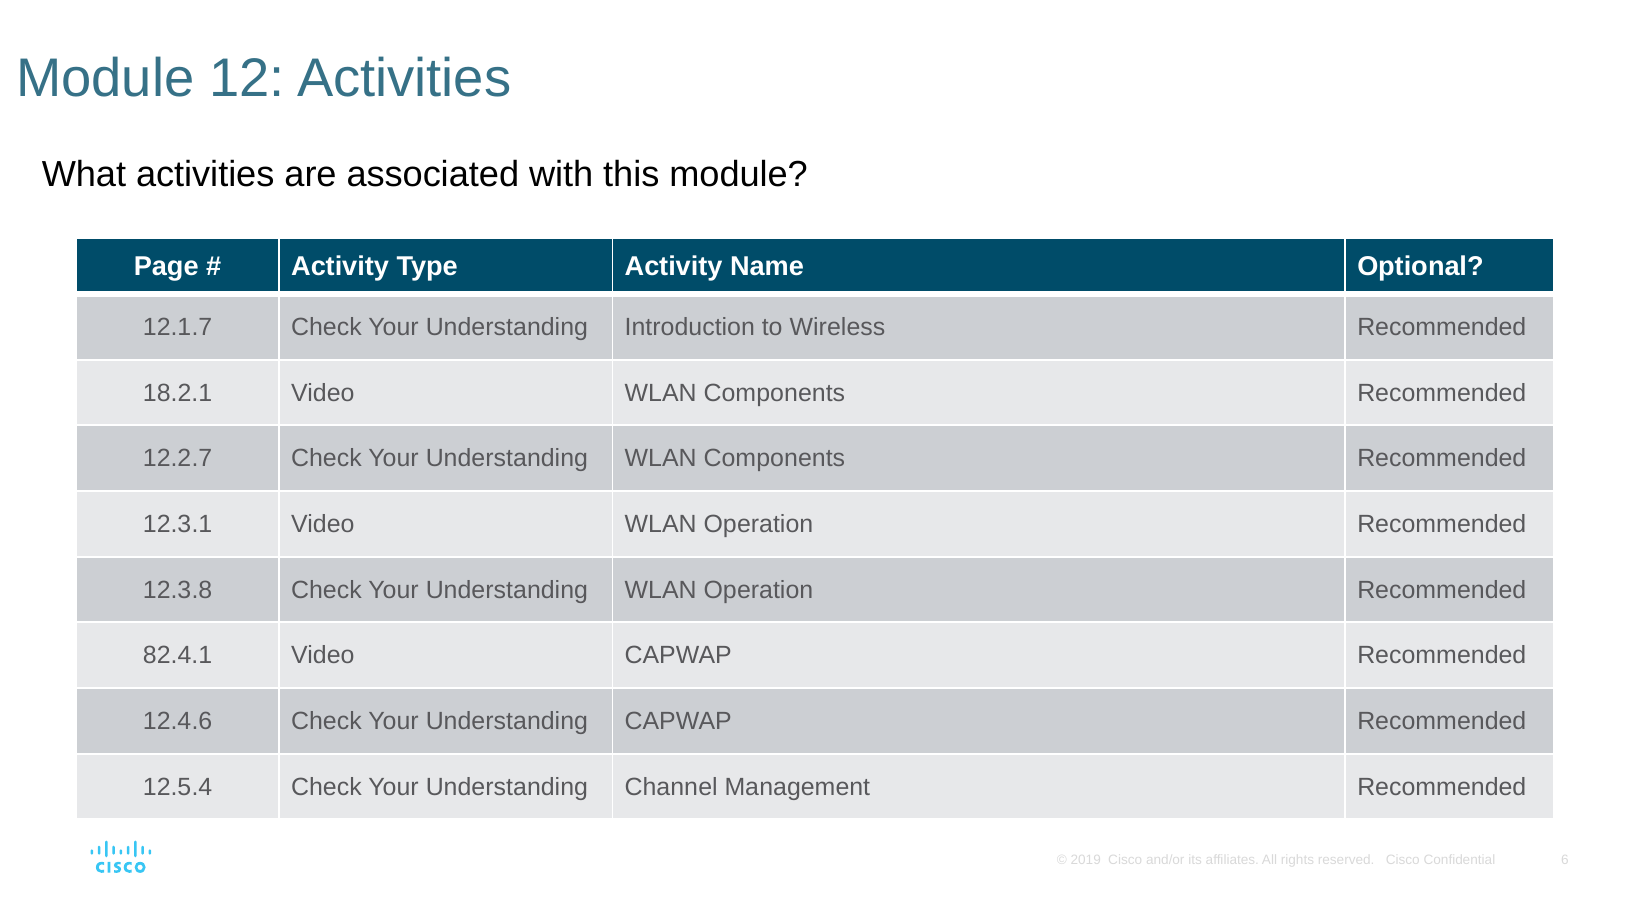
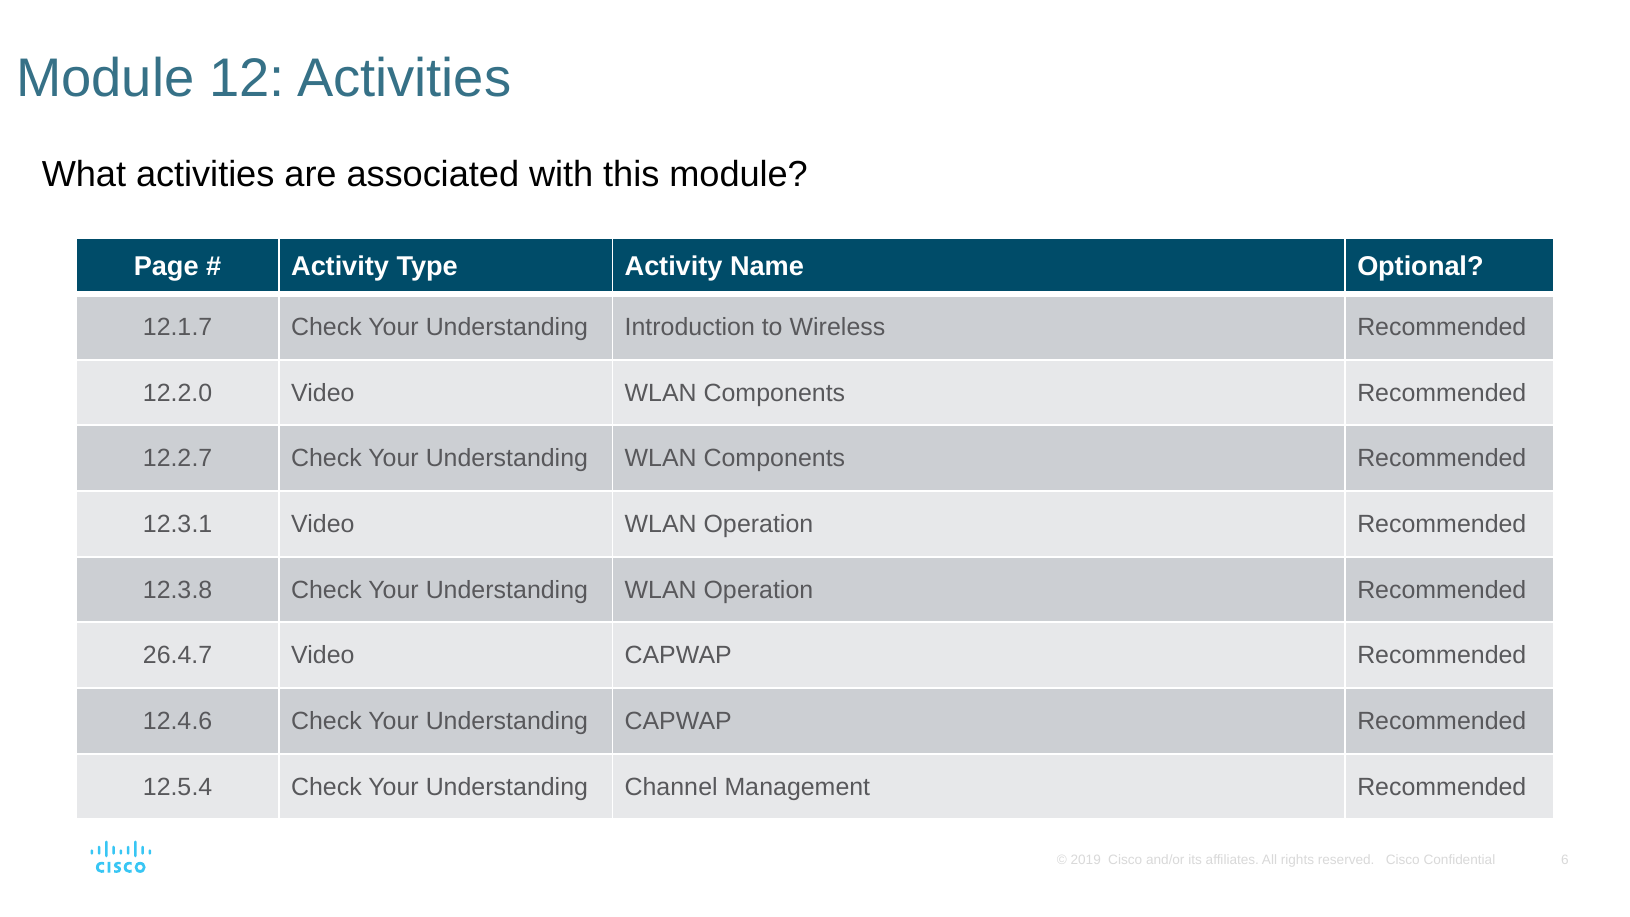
18.2.1: 18.2.1 -> 12.2.0
82.4.1: 82.4.1 -> 26.4.7
